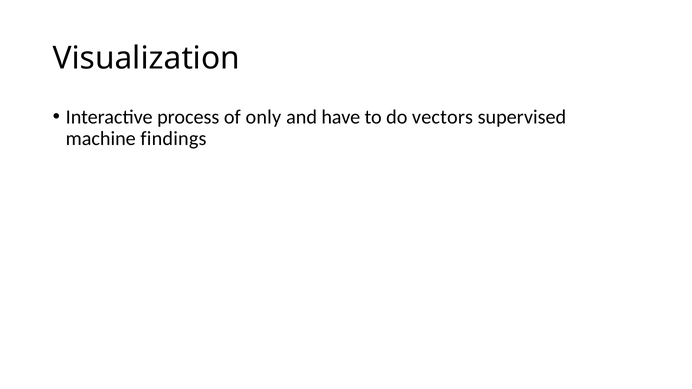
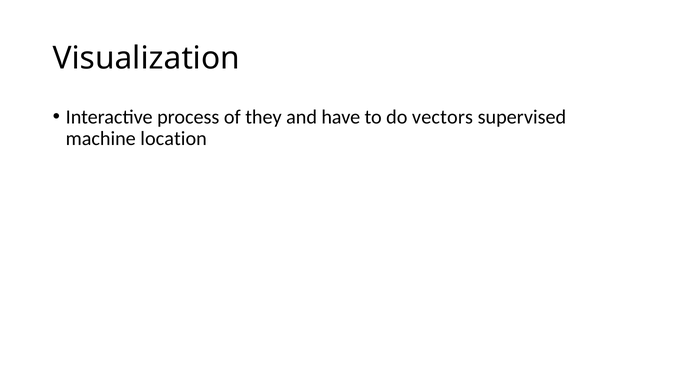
only: only -> they
findings: findings -> location
